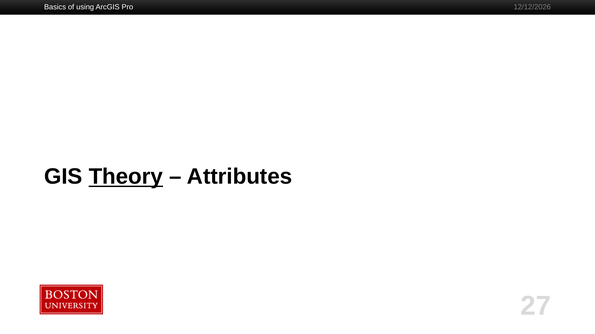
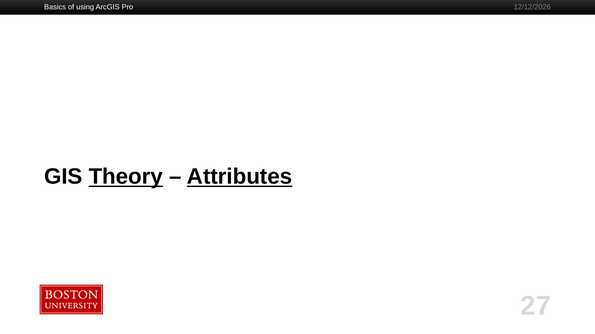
Attributes underline: none -> present
